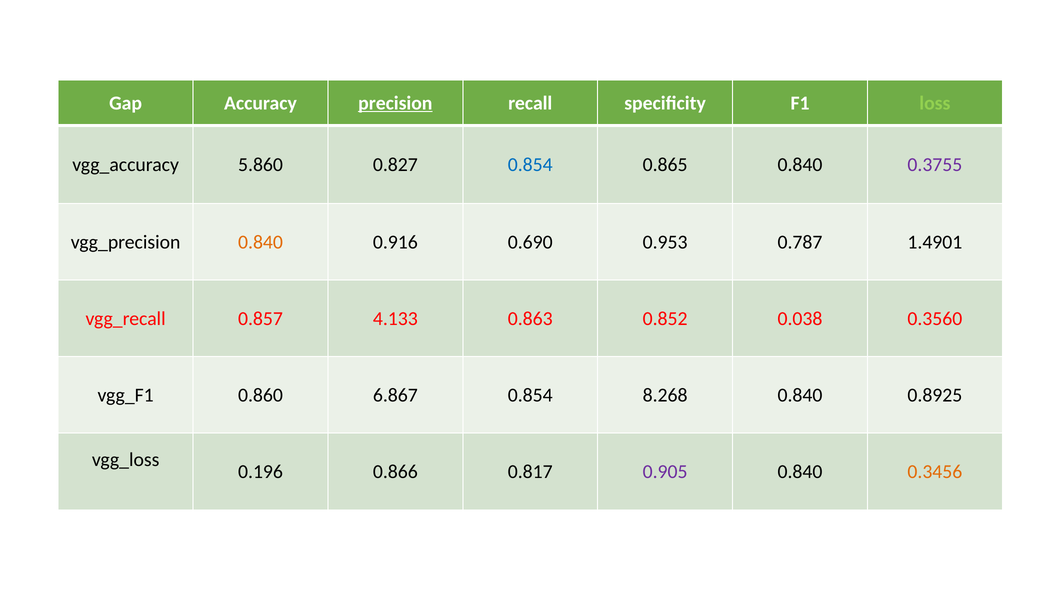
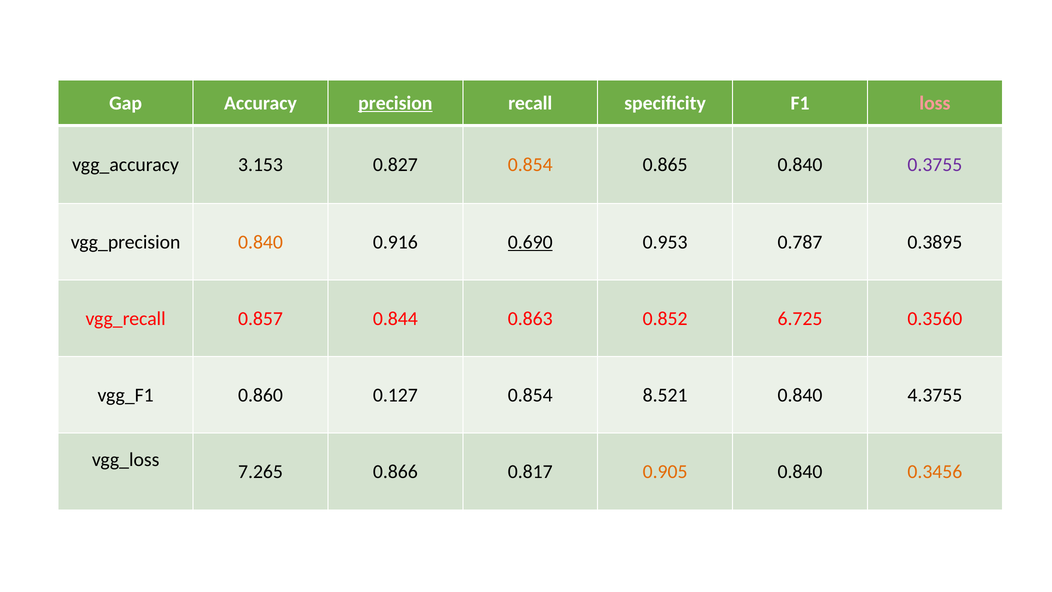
loss colour: light green -> pink
5.860: 5.860 -> 3.153
0.854 at (530, 165) colour: blue -> orange
0.690 underline: none -> present
1.4901: 1.4901 -> 0.3895
4.133: 4.133 -> 0.844
0.038: 0.038 -> 6.725
6.867: 6.867 -> 0.127
8.268: 8.268 -> 8.521
0.8925: 0.8925 -> 4.3755
0.196: 0.196 -> 7.265
0.905 colour: purple -> orange
